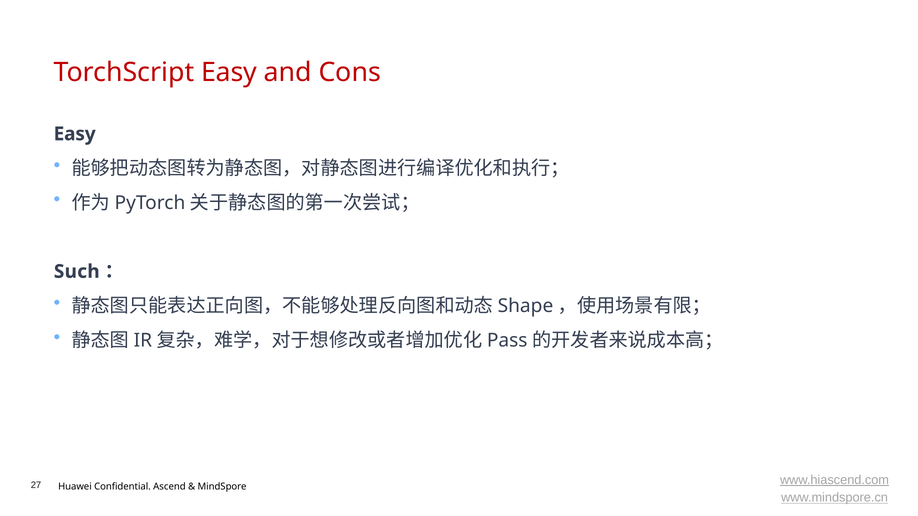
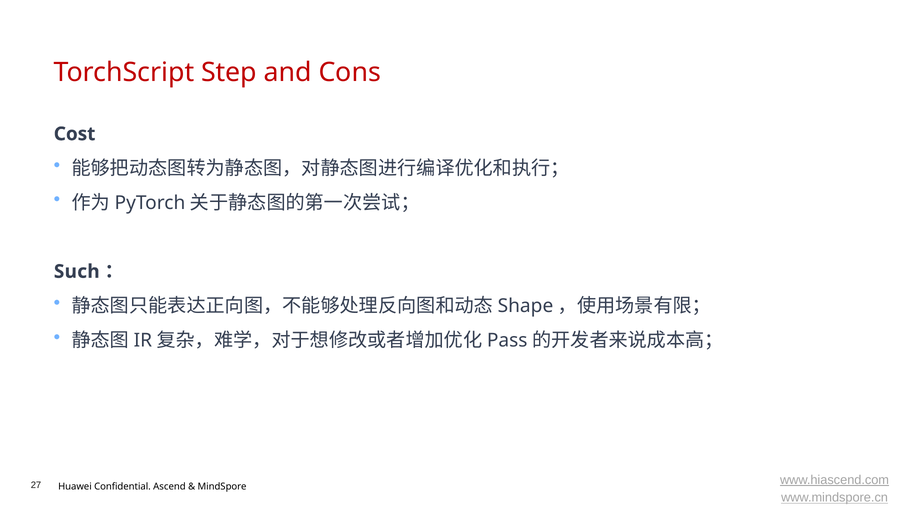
TorchScript Easy: Easy -> Step
Easy at (75, 134): Easy -> Cost
